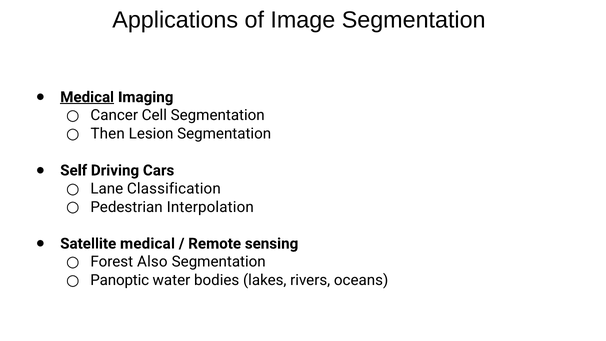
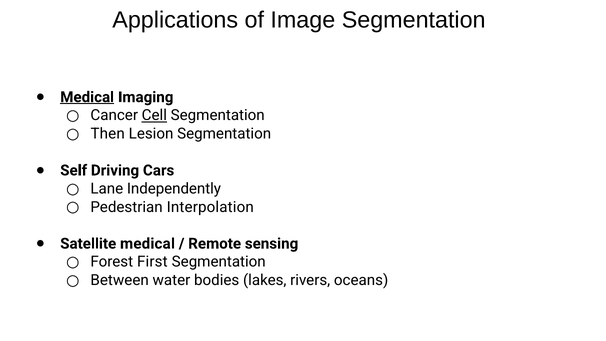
Cell underline: none -> present
Classification: Classification -> Independently
Also: Also -> First
Panoptic: Panoptic -> Between
